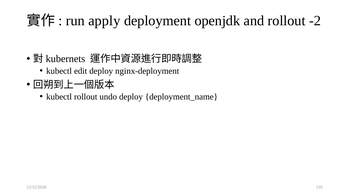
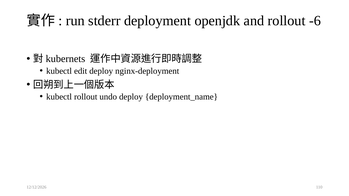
apply: apply -> stderr
-2: -2 -> -6
